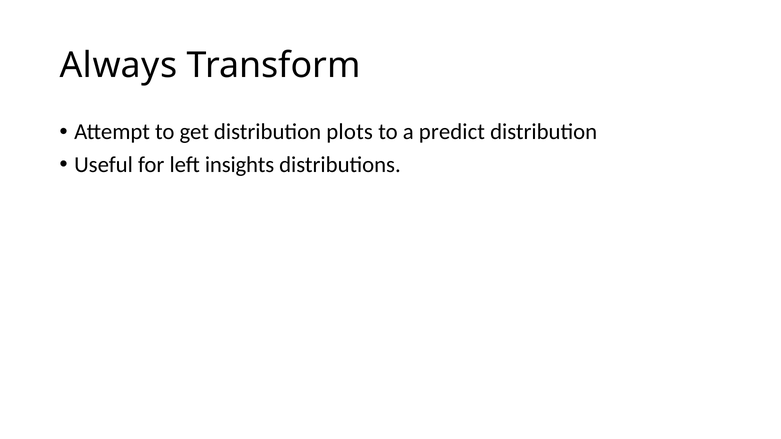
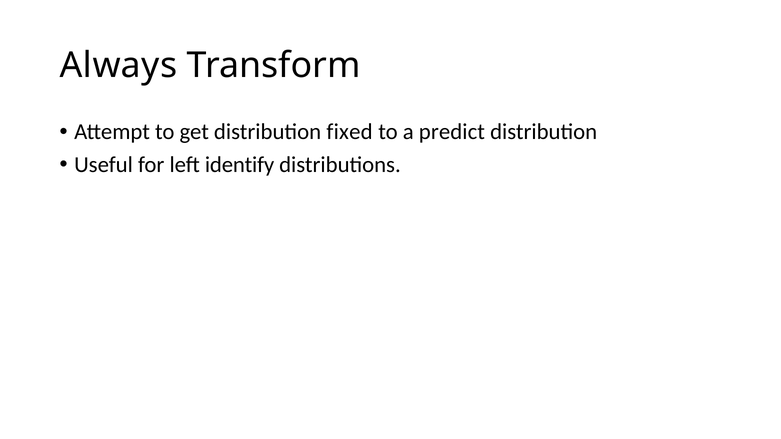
plots: plots -> fixed
insights: insights -> identify
